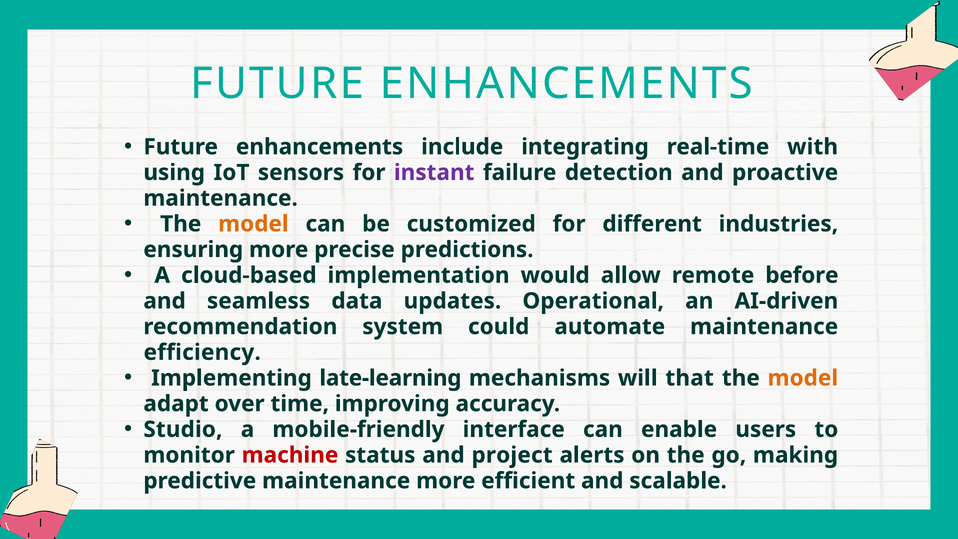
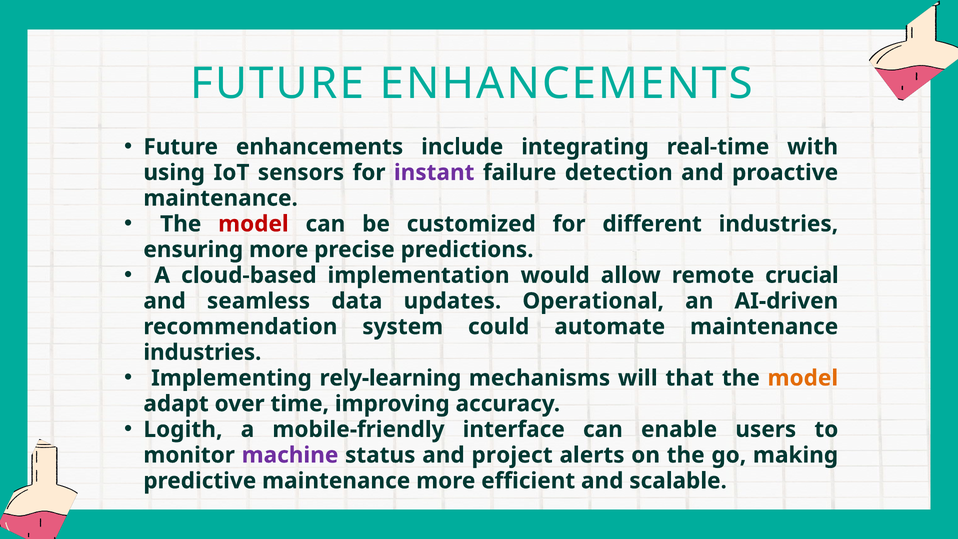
model at (253, 224) colour: orange -> red
before: before -> crucial
efficiency at (202, 352): efficiency -> industries
late-learning: late-learning -> rely-learning
Studio: Studio -> Logith
machine colour: red -> purple
